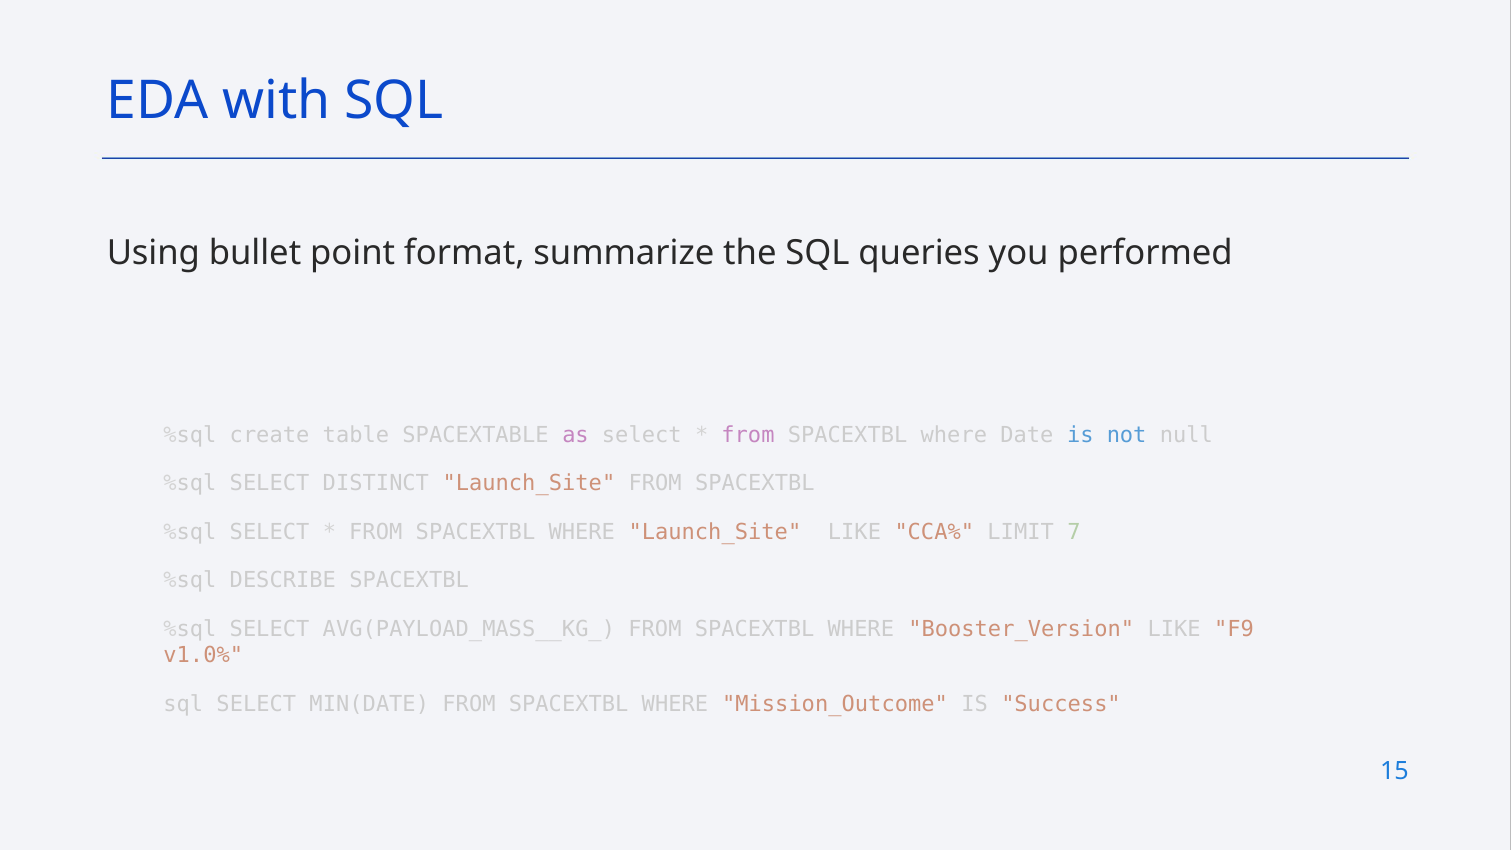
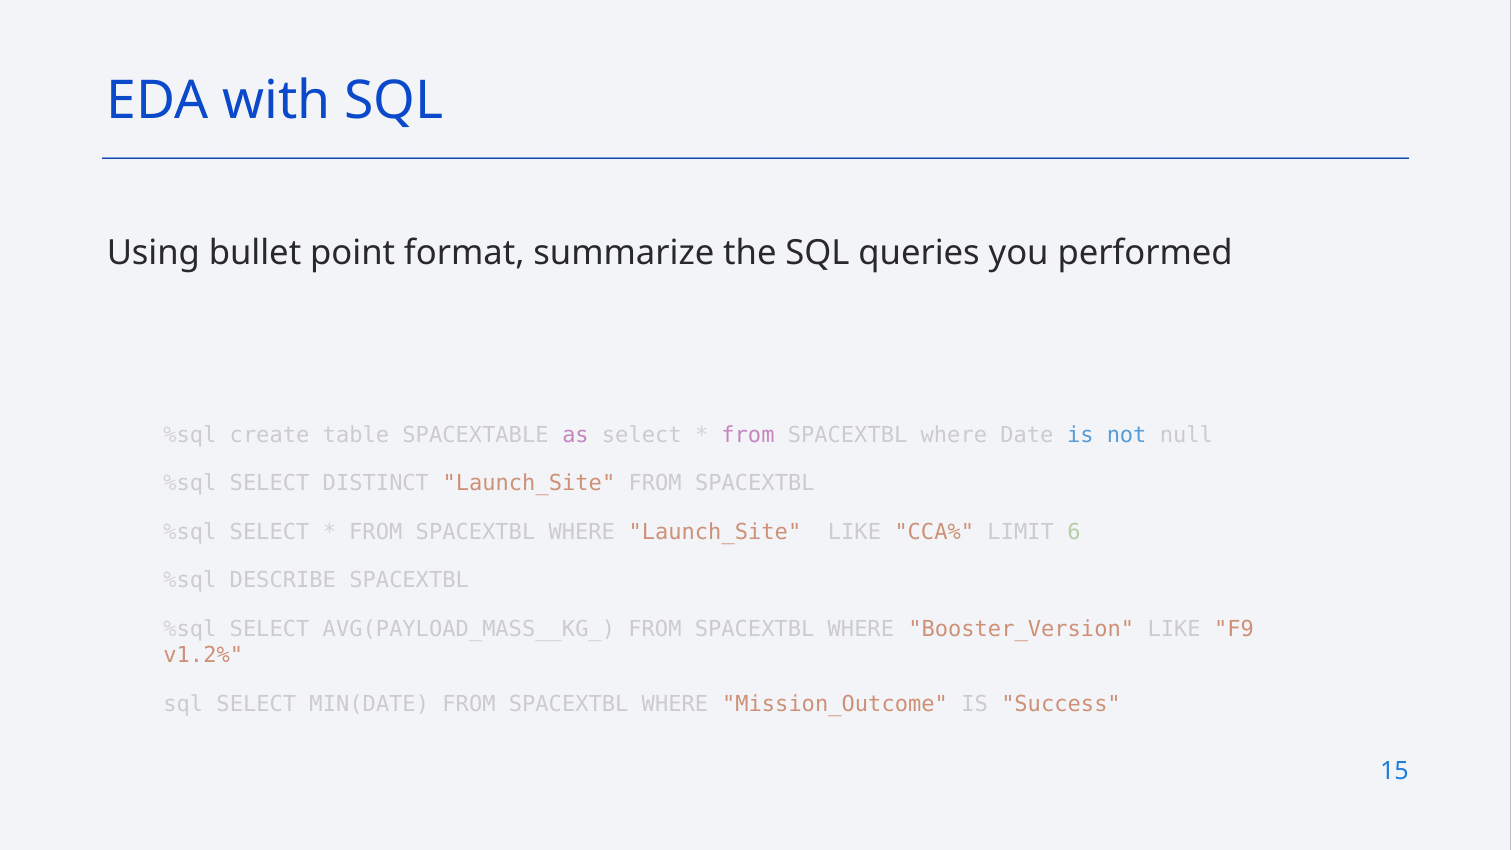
7: 7 -> 6
v1.0%: v1.0% -> v1.2%
